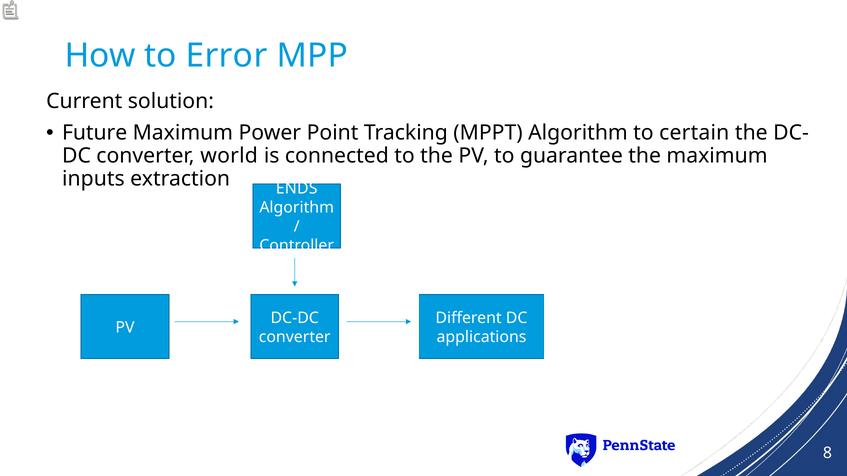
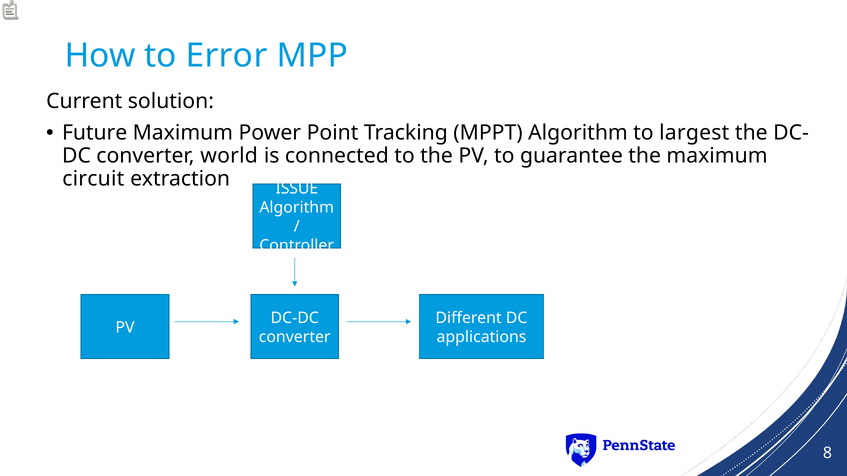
certain: certain -> largest
inputs: inputs -> circuit
ENDS: ENDS -> ISSUE
